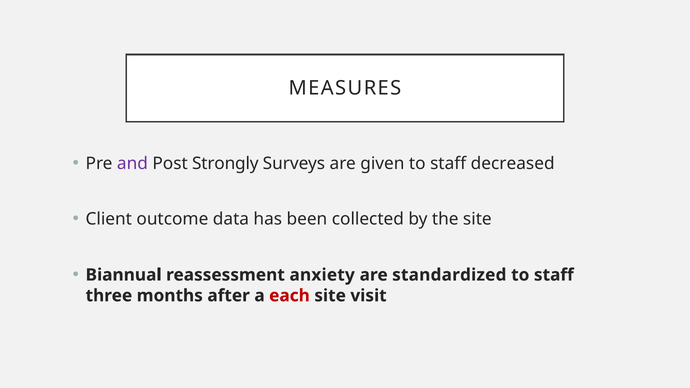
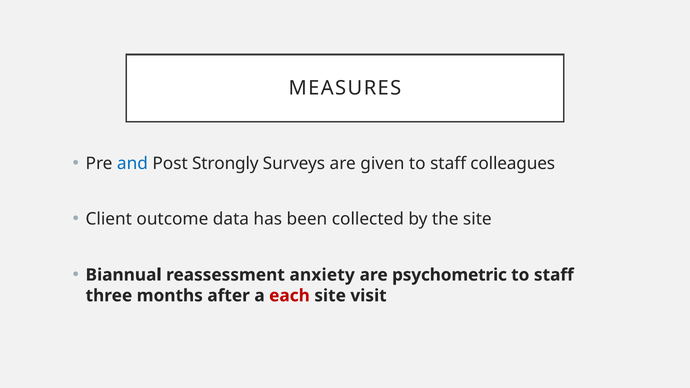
and colour: purple -> blue
decreased: decreased -> colleagues
standardized: standardized -> psychometric
